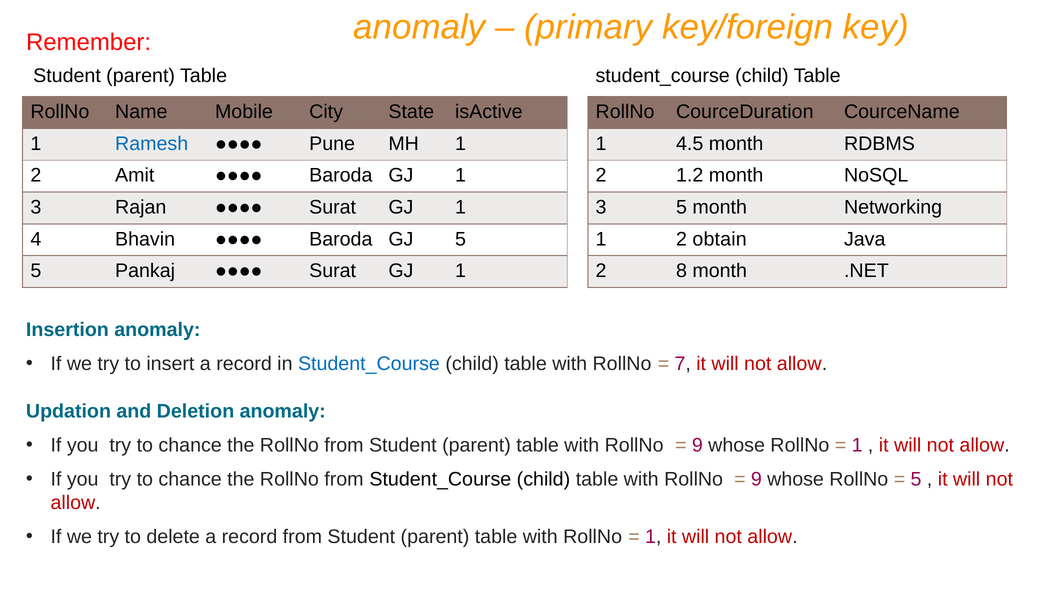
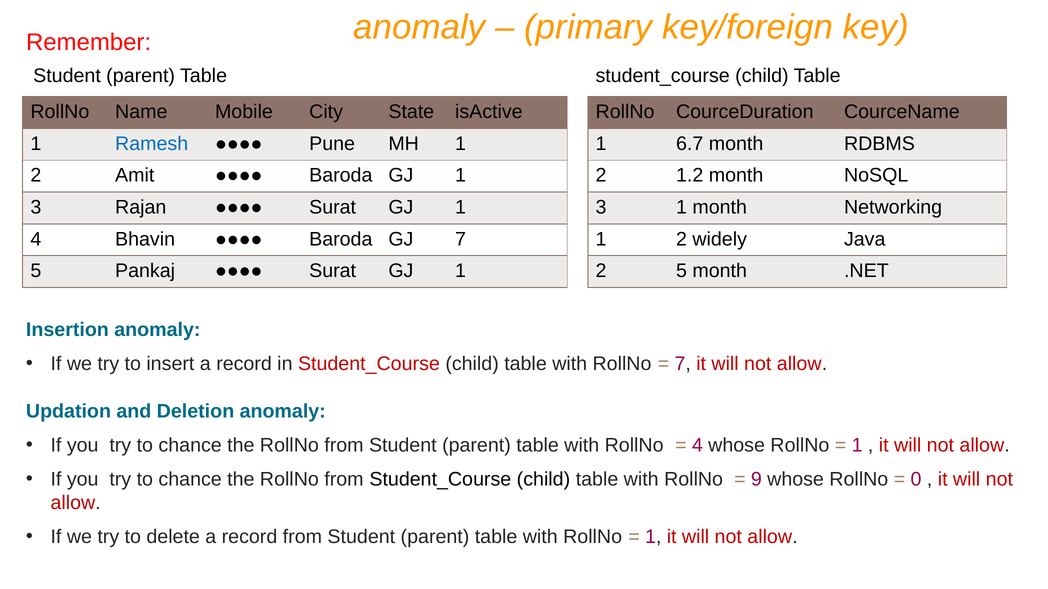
4.5: 4.5 -> 6.7
3 5: 5 -> 1
GJ 5: 5 -> 7
obtain: obtain -> widely
2 8: 8 -> 5
Student_Course at (369, 364) colour: blue -> red
9 at (697, 446): 9 -> 4
5 at (916, 480): 5 -> 0
